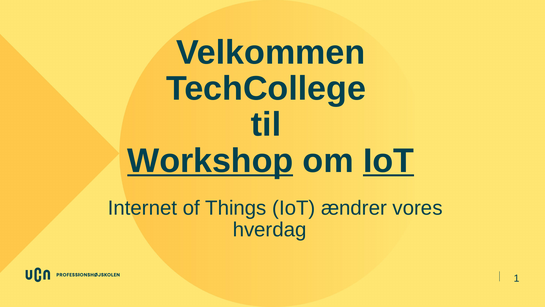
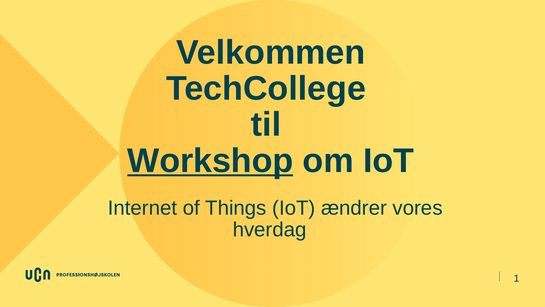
IoT underline: present -> none
